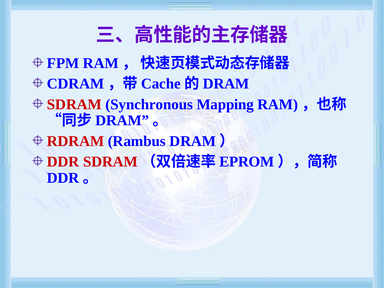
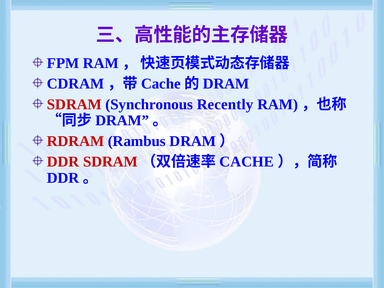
Mapping: Mapping -> Recently
EPROM at (247, 162): EPROM -> CACHE
